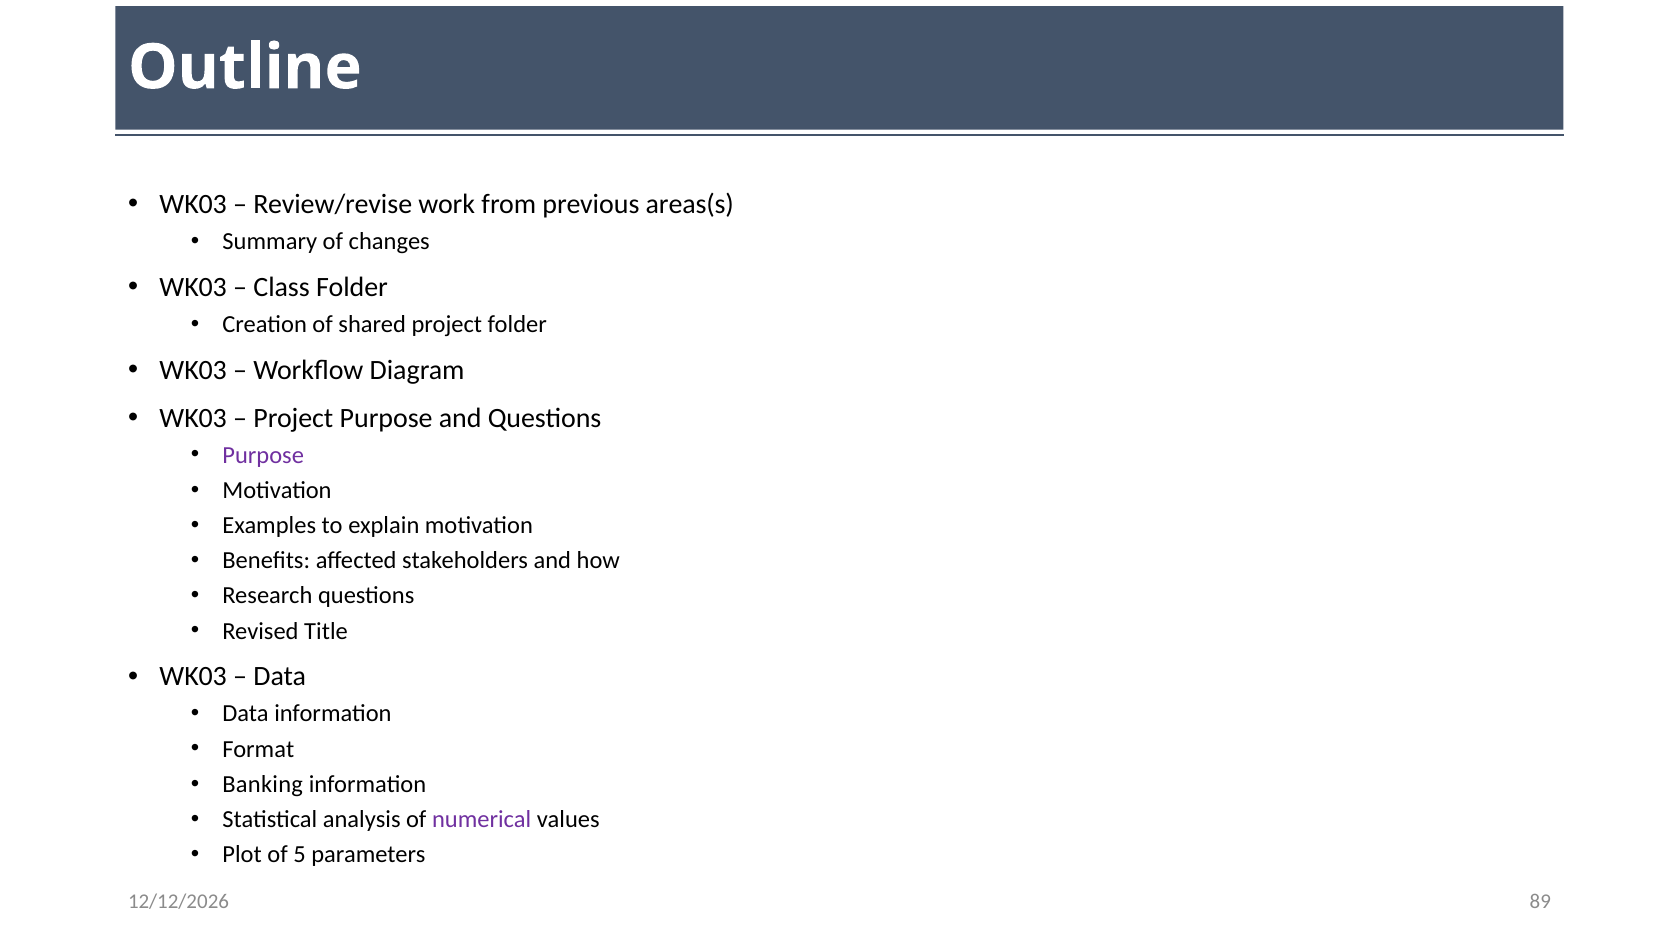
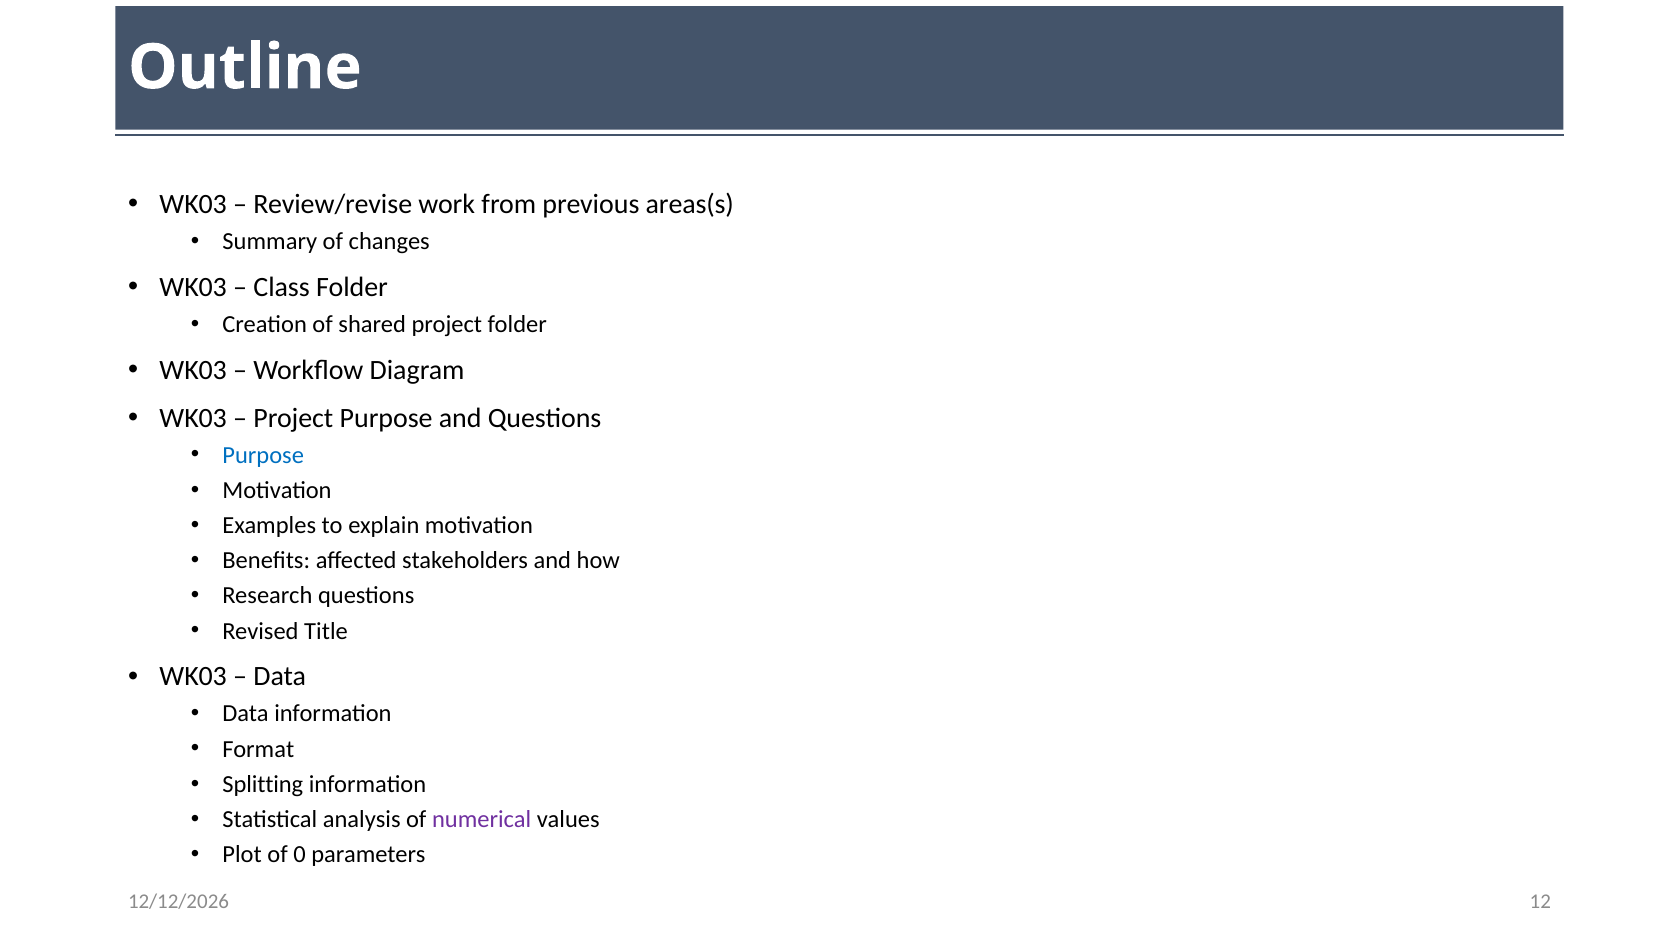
Purpose at (263, 455) colour: purple -> blue
Banking: Banking -> Splitting
5: 5 -> 0
89: 89 -> 12
